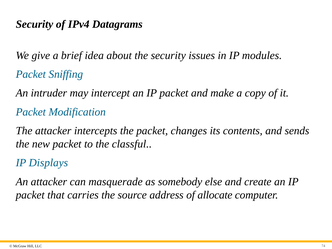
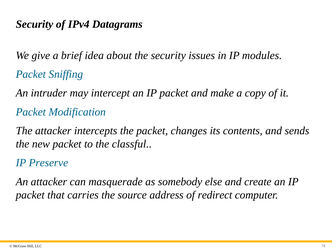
Displays: Displays -> Preserve
allocate: allocate -> redirect
